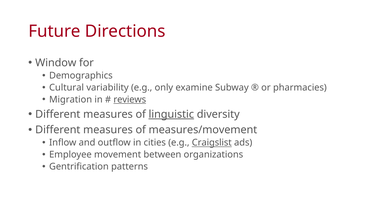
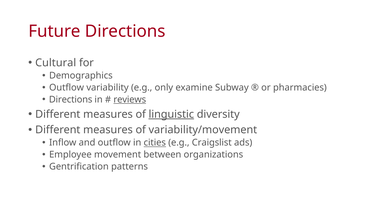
Window: Window -> Cultural
Cultural at (67, 87): Cultural -> Outflow
Migration at (71, 99): Migration -> Directions
measures/movement: measures/movement -> variability/movement
cities underline: none -> present
Craigslist underline: present -> none
